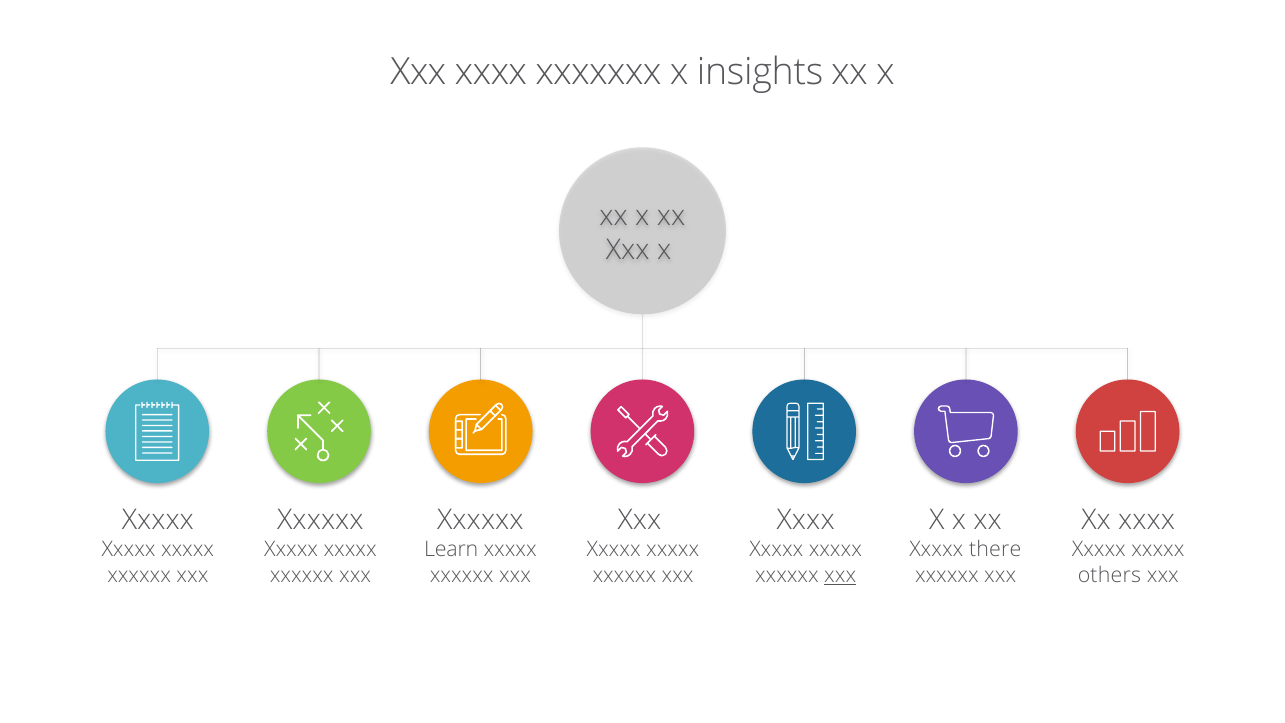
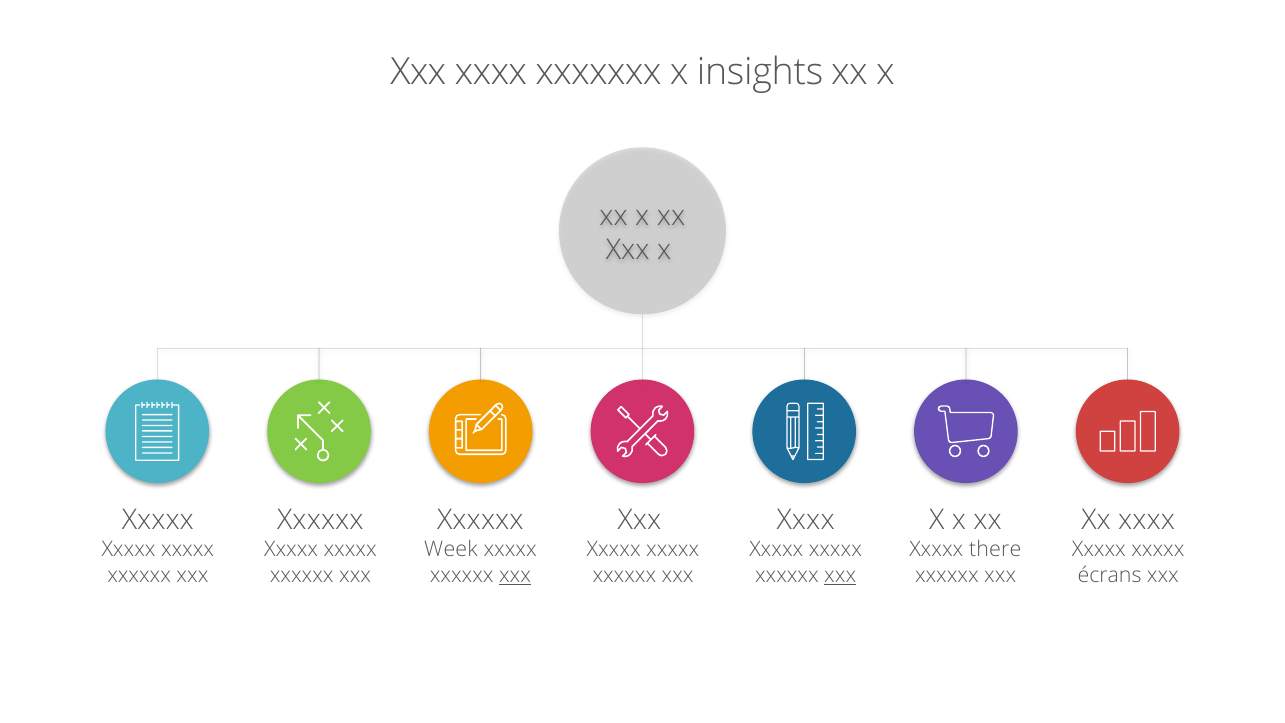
Learn: Learn -> Week
xxx at (515, 575) underline: none -> present
others: others -> écrans
